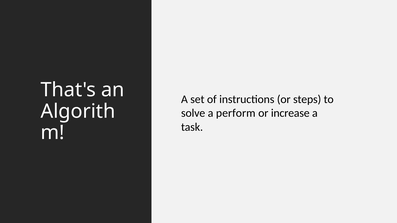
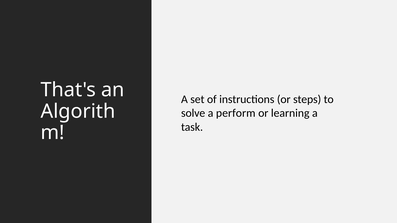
increase: increase -> learning
